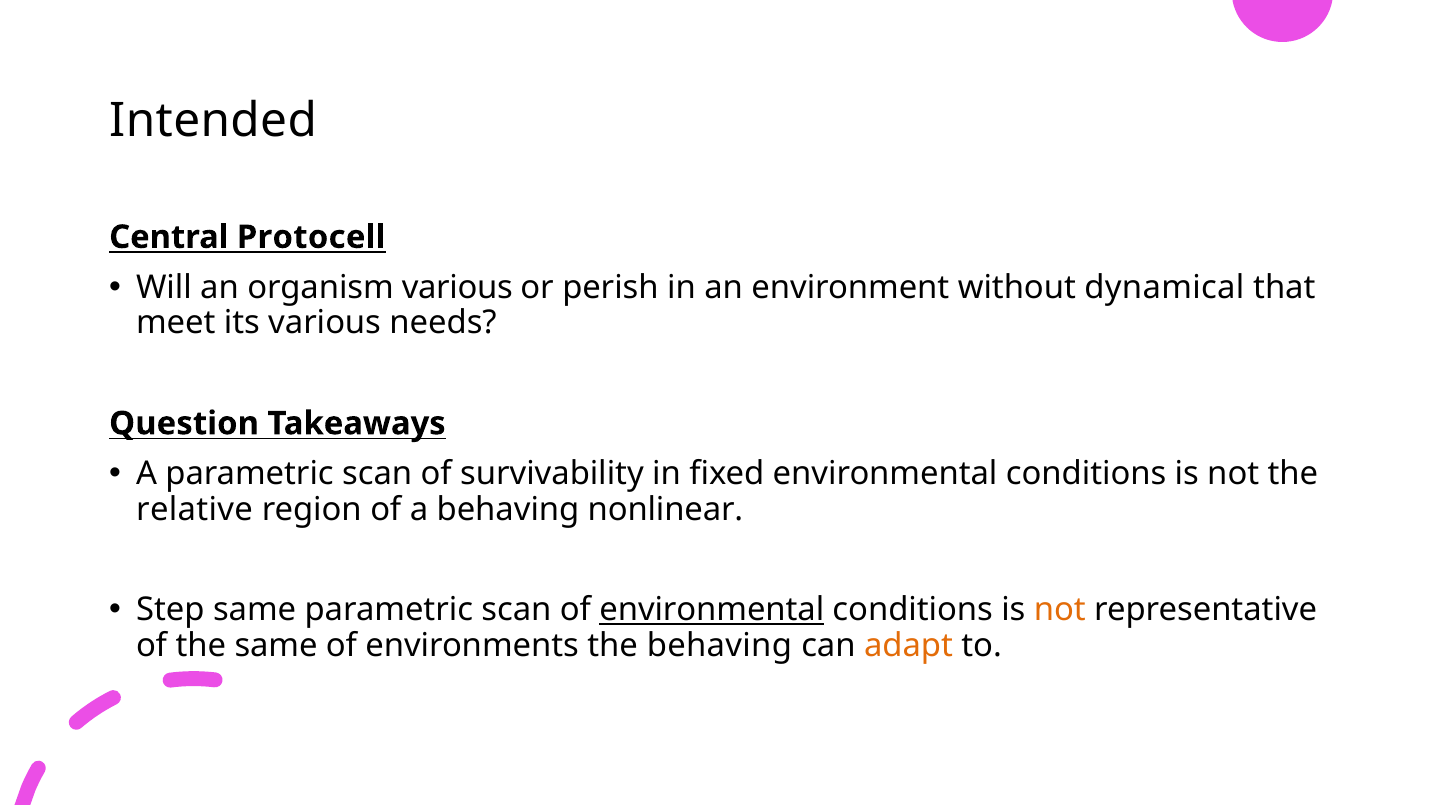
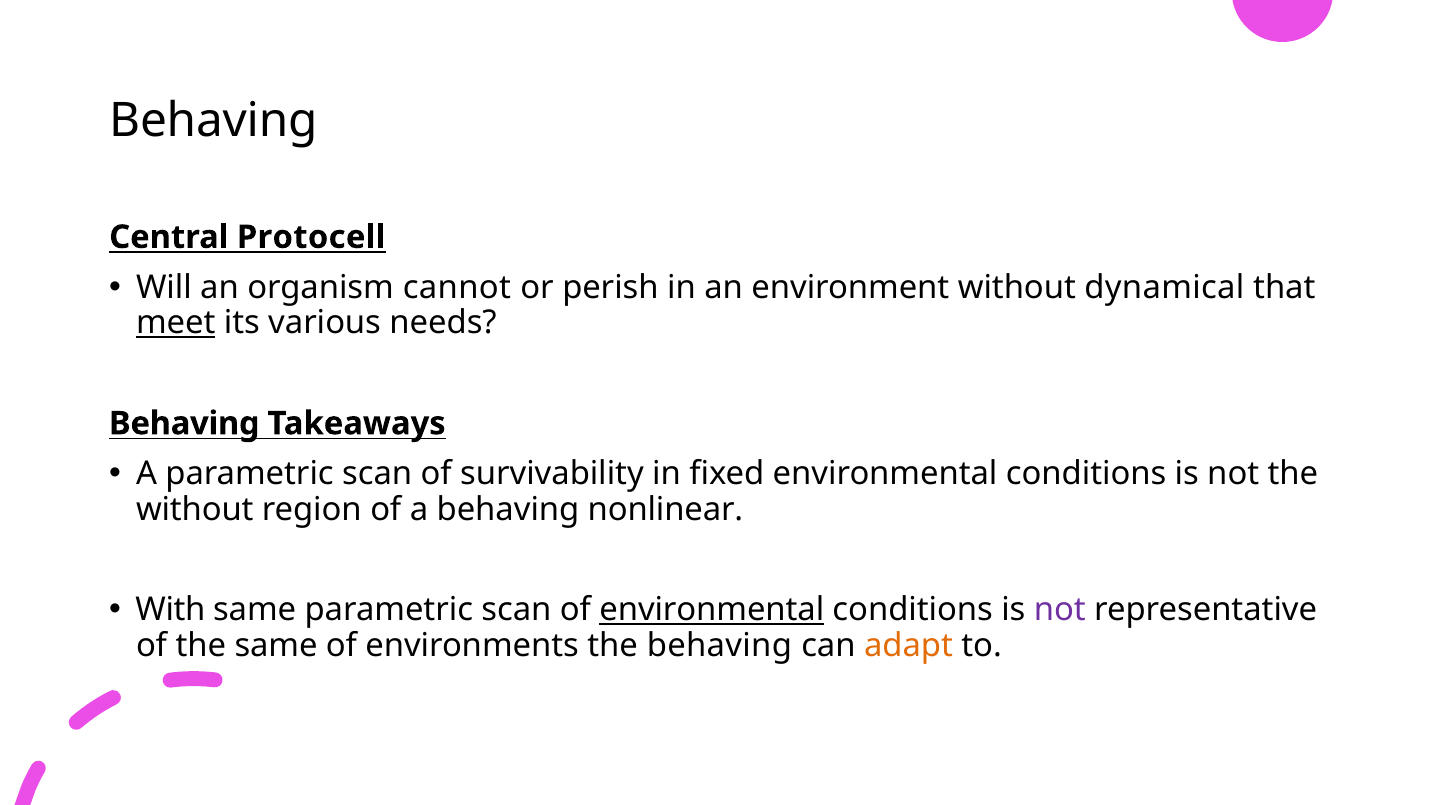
Intended at (213, 120): Intended -> Behaving
organism various: various -> cannot
meet underline: none -> present
Question at (184, 424): Question -> Behaving
relative at (195, 510): relative -> without
Step: Step -> With
not at (1060, 610) colour: orange -> purple
